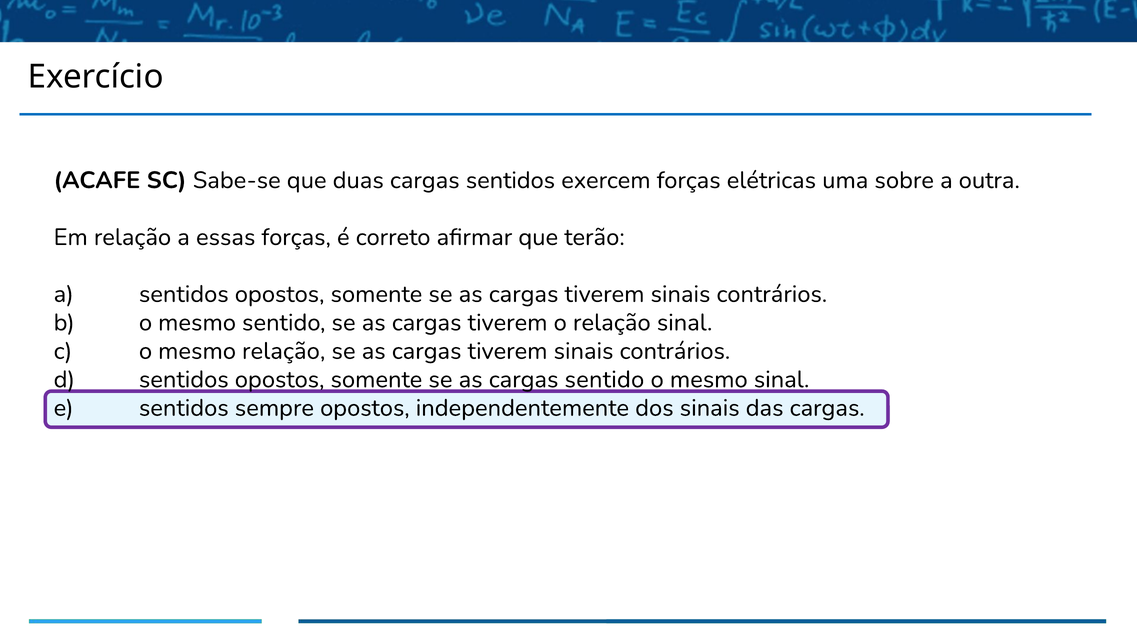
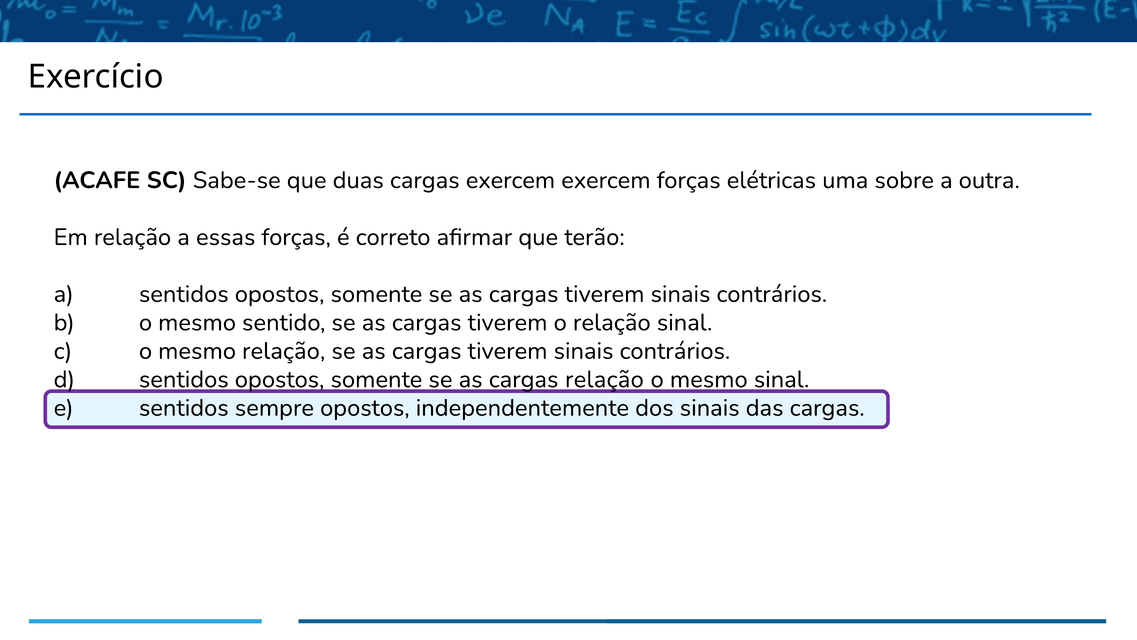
cargas sentidos: sentidos -> exercem
cargas sentido: sentido -> relação
